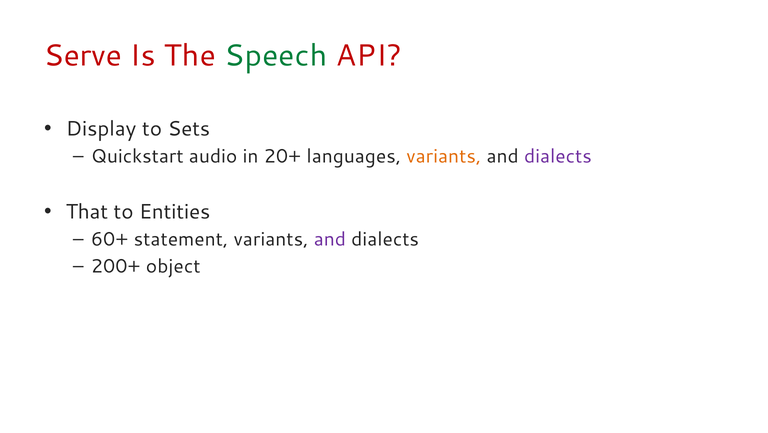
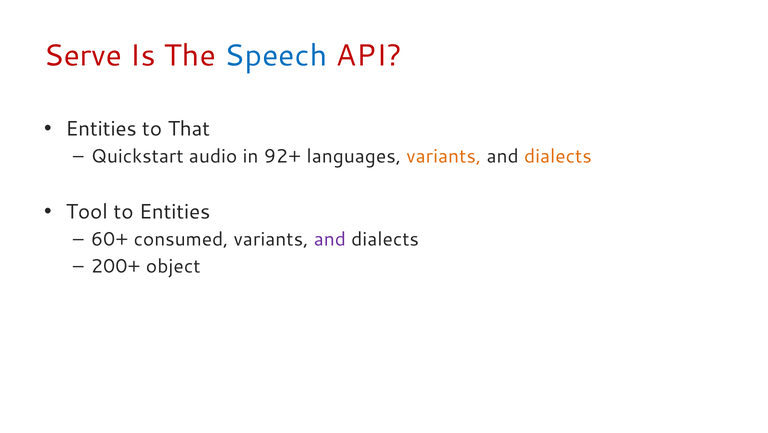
Speech colour: green -> blue
Display at (101, 129): Display -> Entities
Sets: Sets -> That
20+: 20+ -> 92+
dialects at (558, 156) colour: purple -> orange
That: That -> Tool
statement: statement -> consumed
